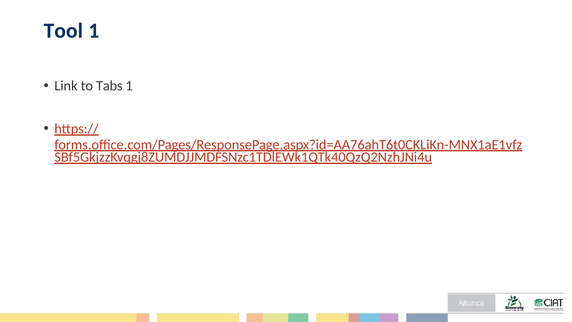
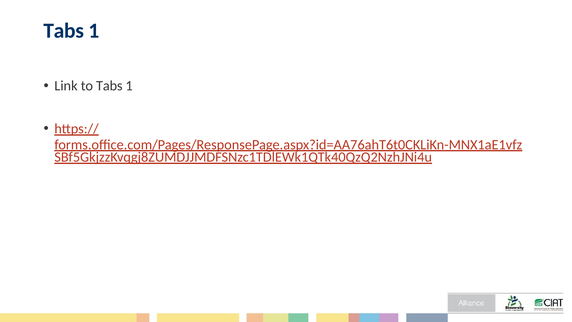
Tool at (63, 31): Tool -> Tabs
